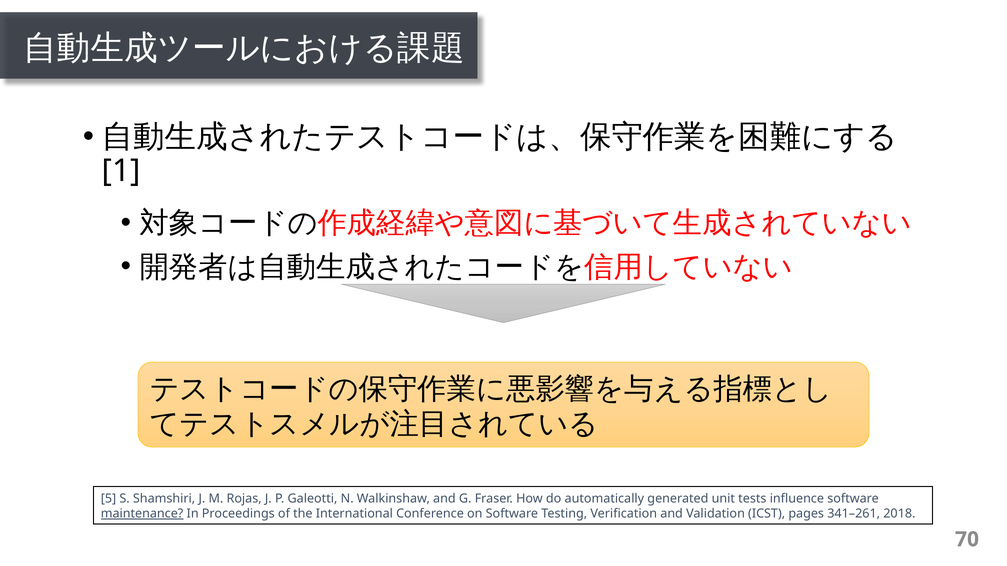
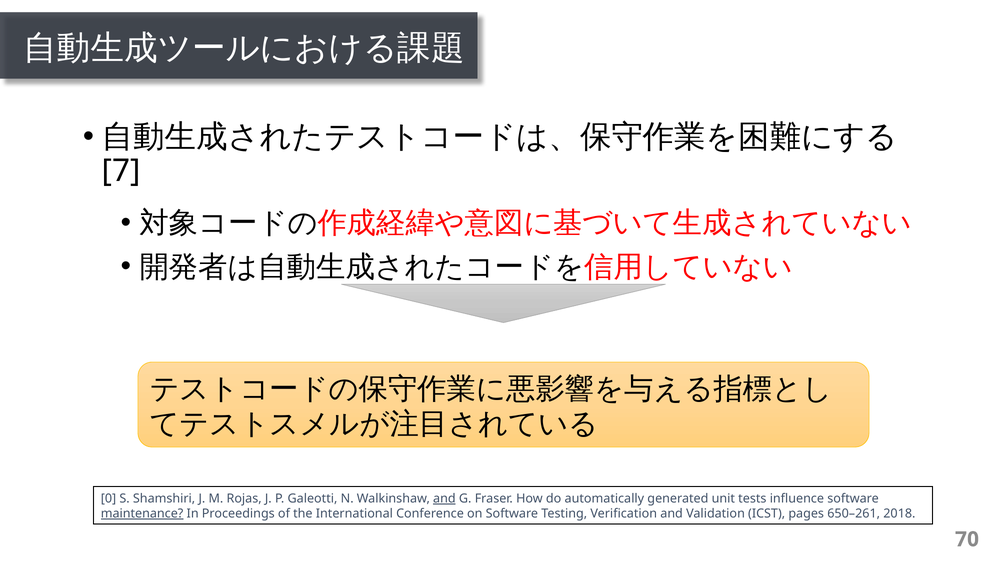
1: 1 -> 7
5: 5 -> 0
and at (444, 499) underline: none -> present
341–261: 341–261 -> 650–261
